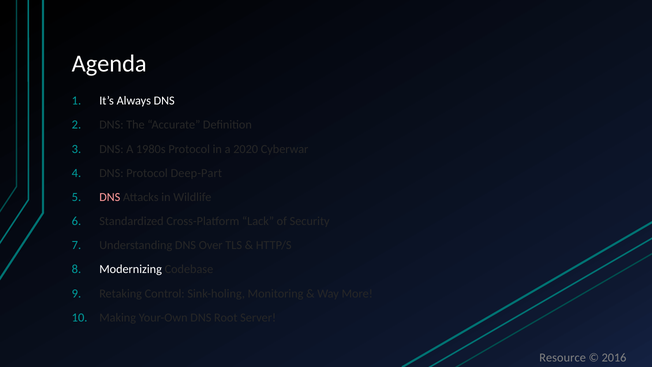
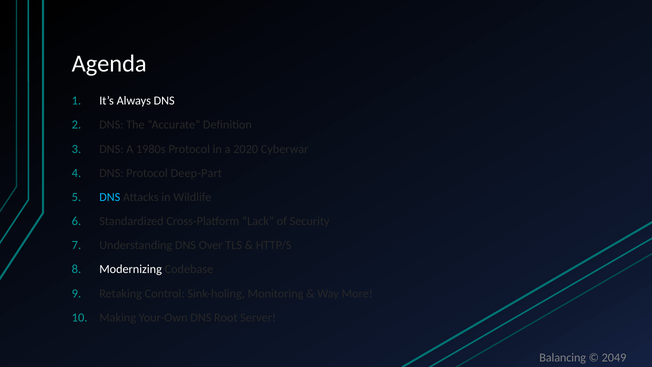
DNS at (110, 197) colour: pink -> light blue
Resource: Resource -> Balancing
2016: 2016 -> 2049
